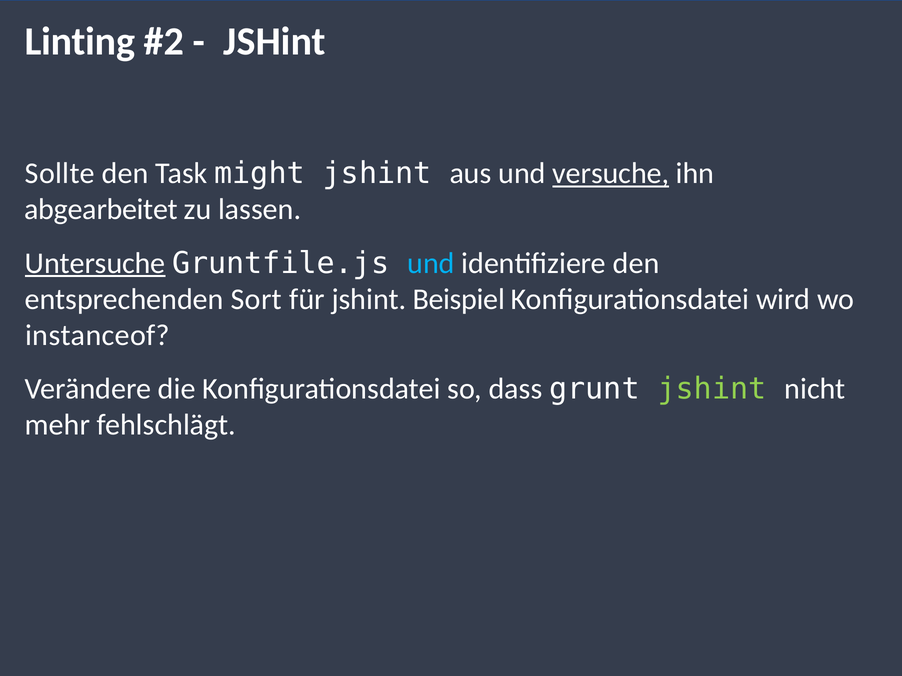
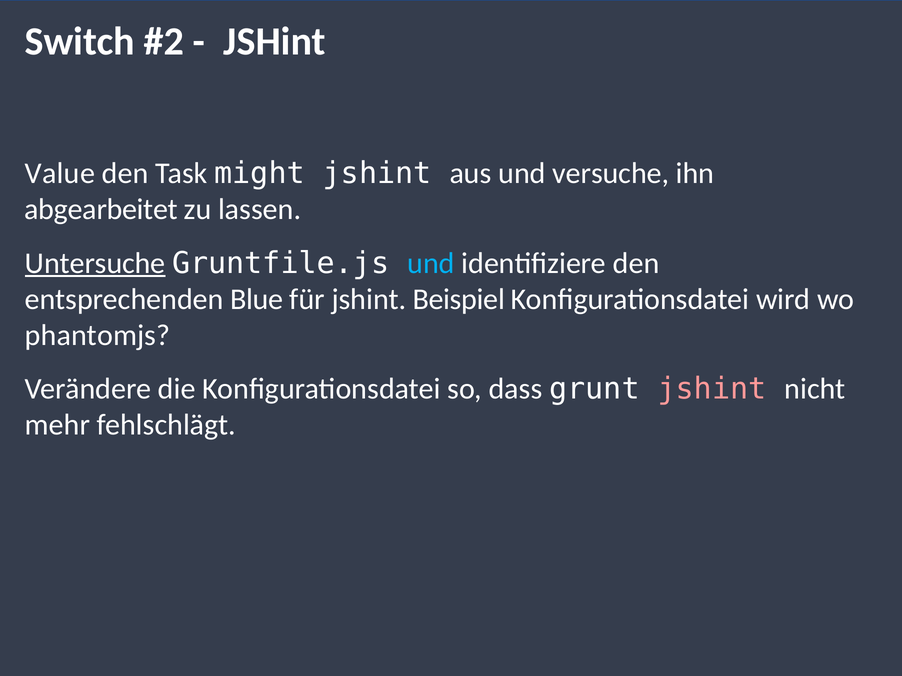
Linting: Linting -> Switch
Sollte: Sollte -> Value
versuche underline: present -> none
Sort: Sort -> Blue
instanceof: instanceof -> phantomjs
jshint at (712, 389) colour: light green -> pink
